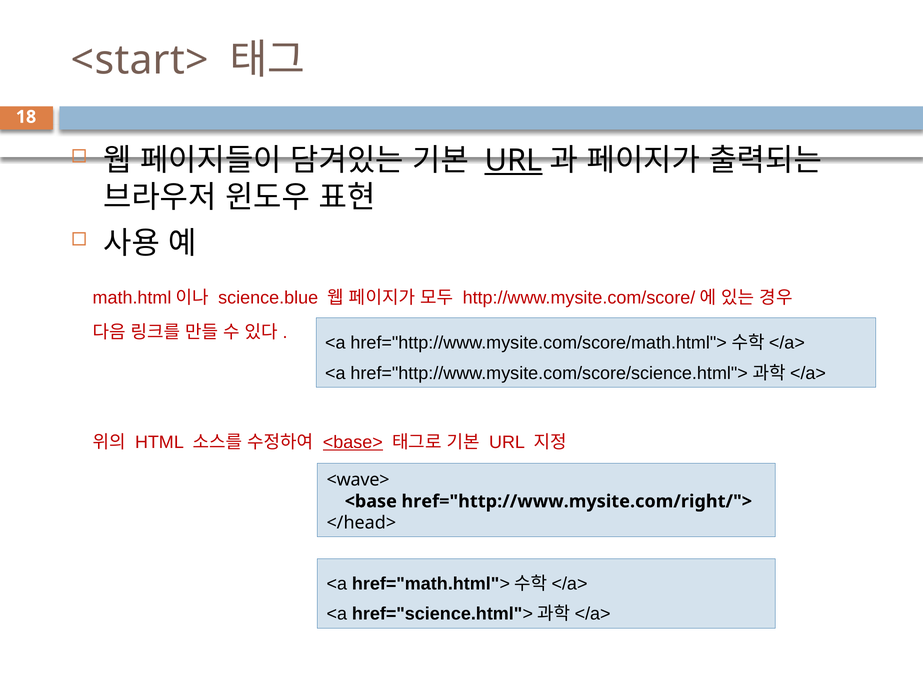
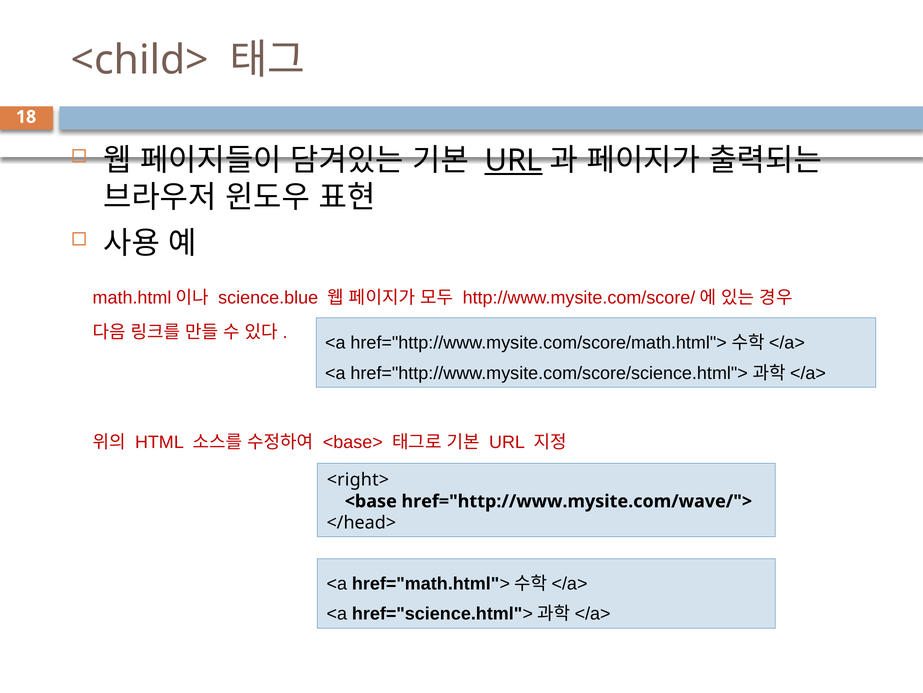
<start>: <start> -> <child>
<base> underline: present -> none
<wave>: <wave> -> <right>
href="http://www.mysite.com/right/">: href="http://www.mysite.com/right/"> -> href="http://www.mysite.com/wave/">
